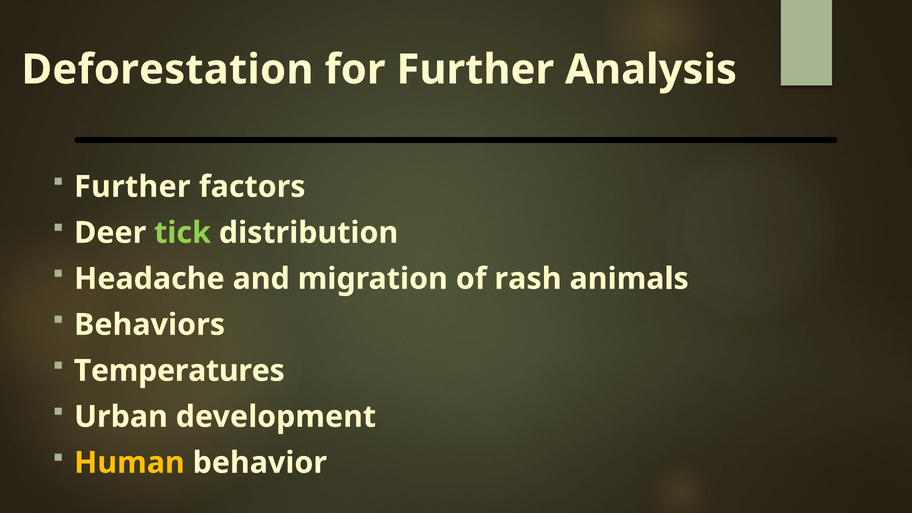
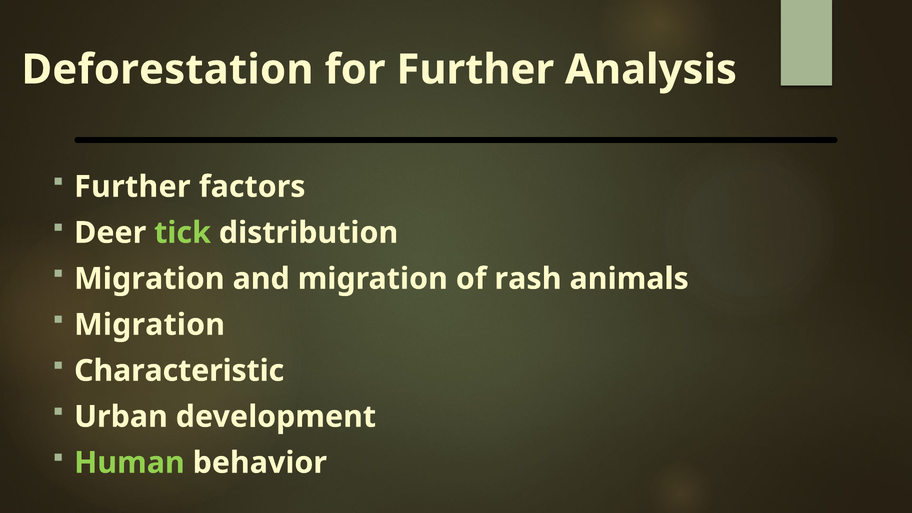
Headache at (149, 279): Headache -> Migration
Behaviors at (150, 325): Behaviors -> Migration
Temperatures: Temperatures -> Characteristic
Human colour: yellow -> light green
